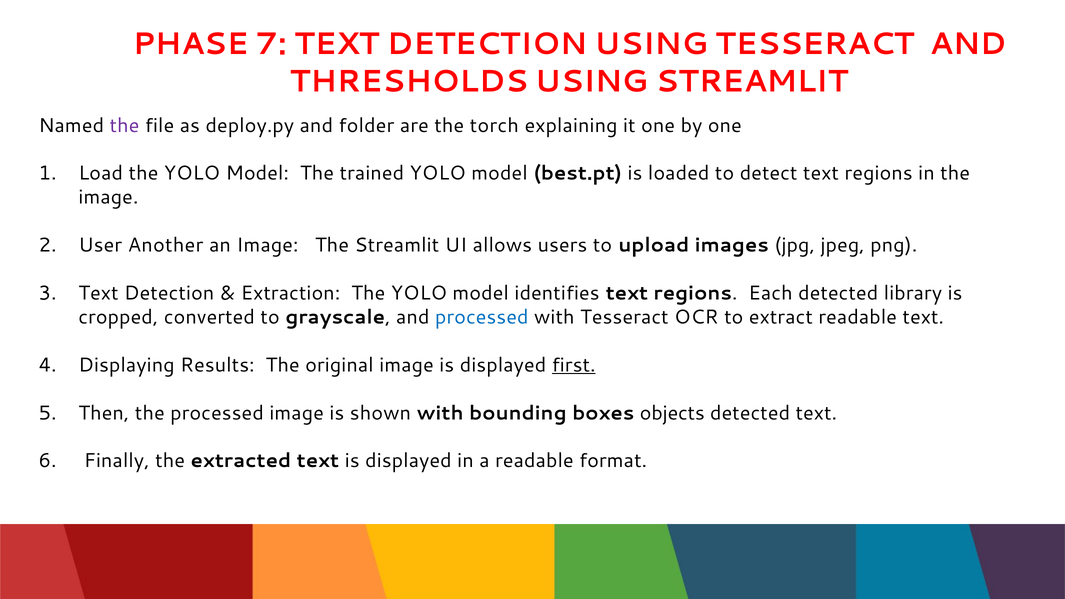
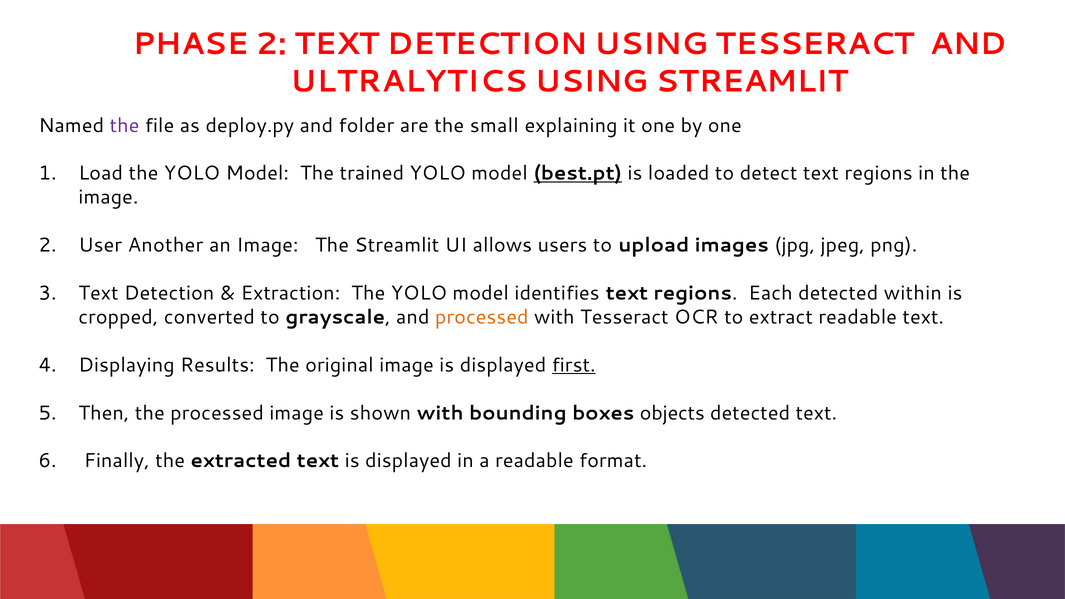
PHASE 7: 7 -> 2
THRESHOLDS: THRESHOLDS -> ULTRALYTICS
torch: torch -> small
best.pt underline: none -> present
library: library -> within
processed at (482, 317) colour: blue -> orange
